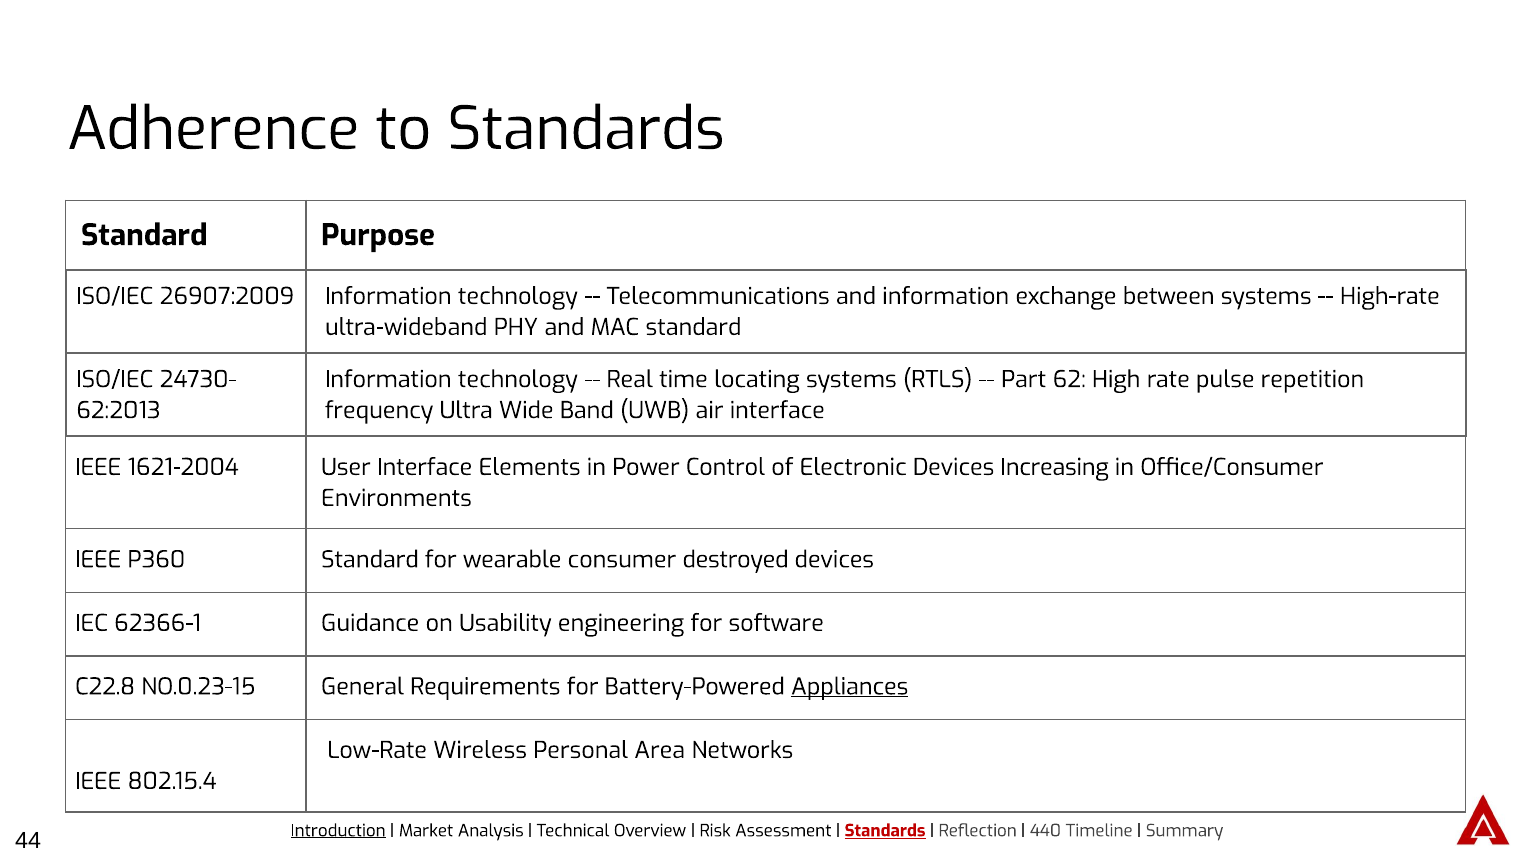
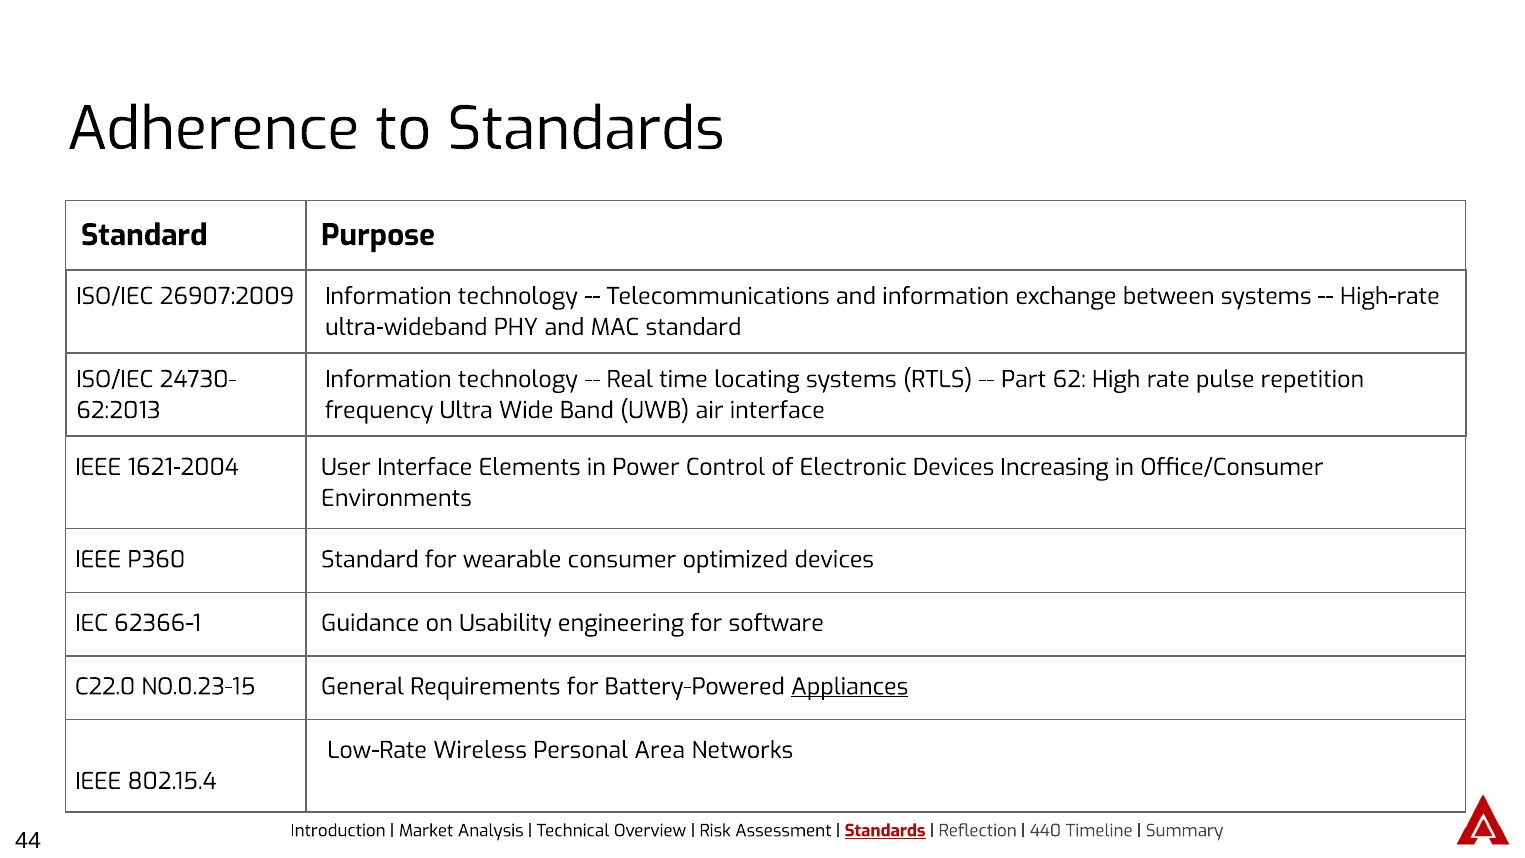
destroyed: destroyed -> optimized
C22.8: C22.8 -> C22.0
Introduction underline: present -> none
